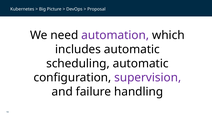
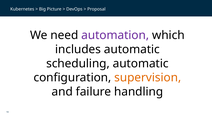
supervision colour: purple -> orange
